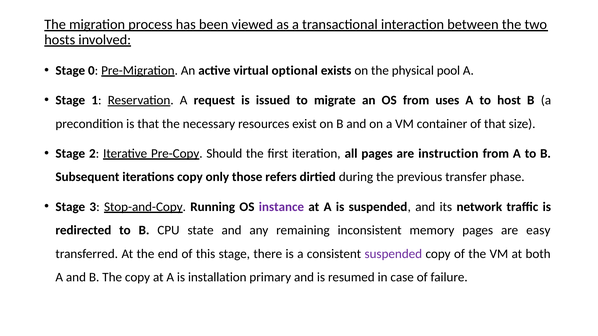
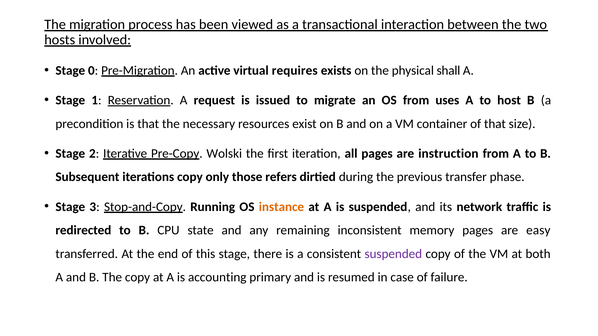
optional: optional -> requires
pool: pool -> shall
Should: Should -> Wolski
instance colour: purple -> orange
installation: installation -> accounting
